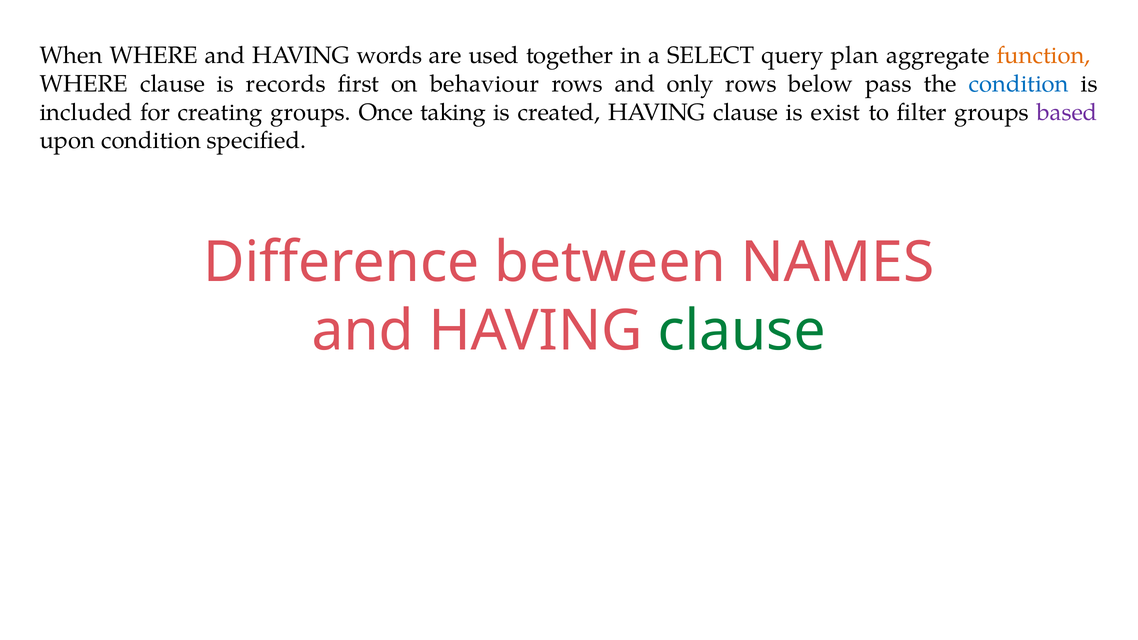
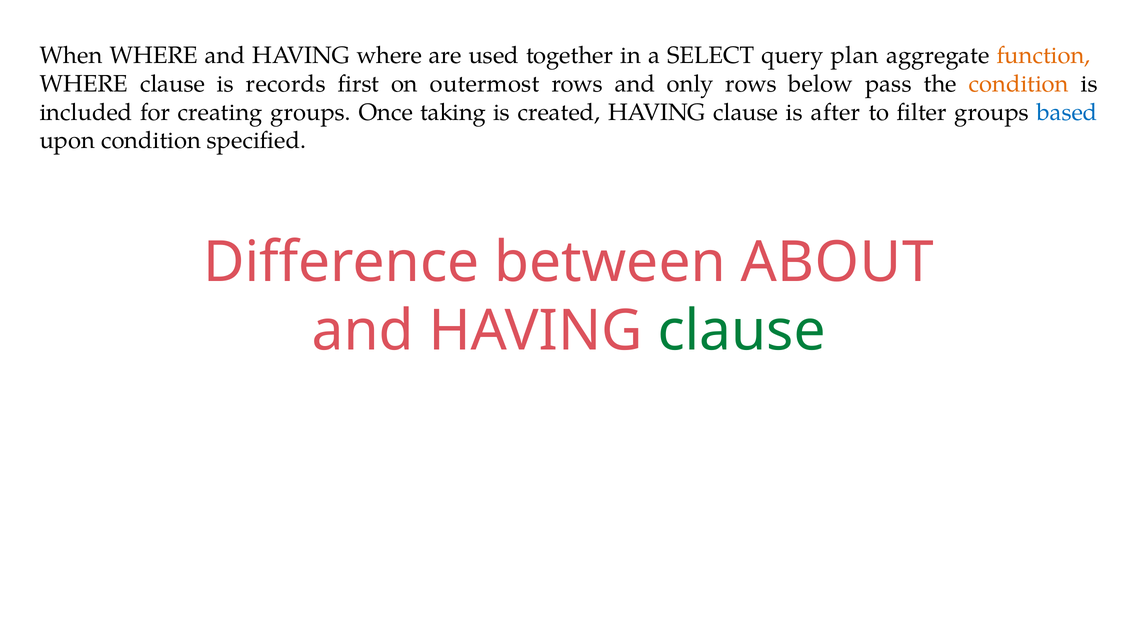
HAVING words: words -> where
behaviour: behaviour -> outermost
condition at (1019, 84) colour: blue -> orange
exist: exist -> after
based colour: purple -> blue
NAMES: NAMES -> ABOUT
